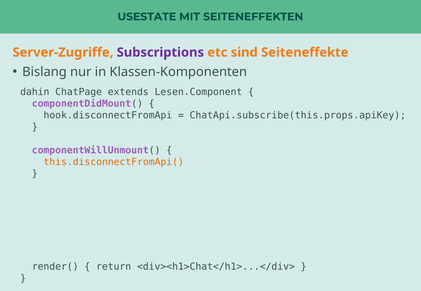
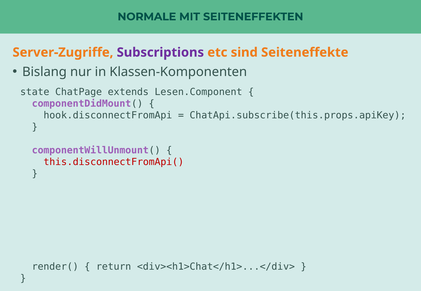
USESTATE: USESTATE -> NORMALE
dahin: dahin -> state
this.disconnectFromApi( colour: orange -> red
